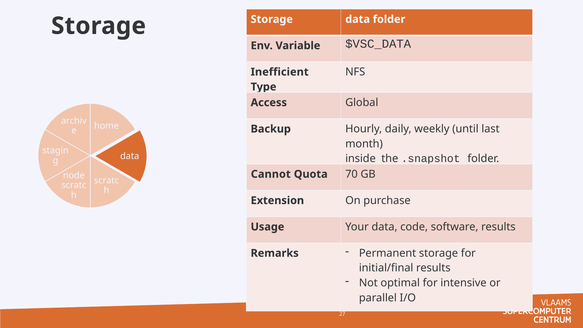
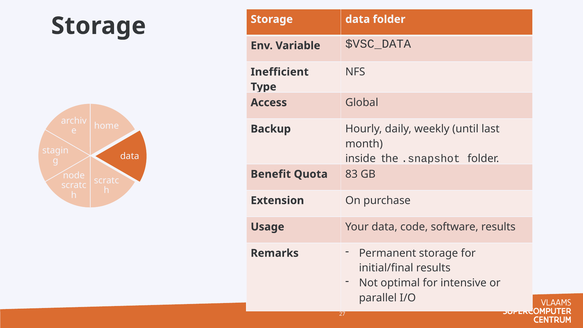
Cannot: Cannot -> Benefit
70: 70 -> 83
